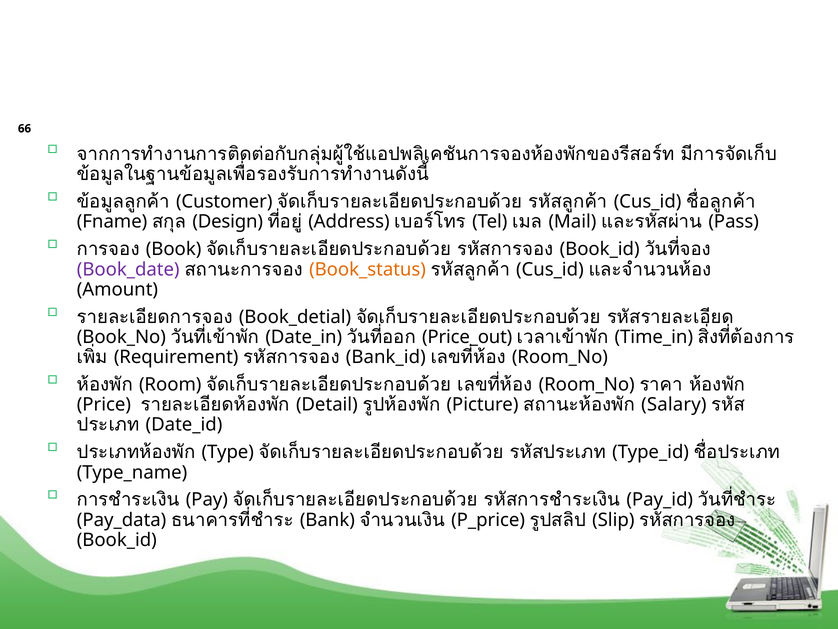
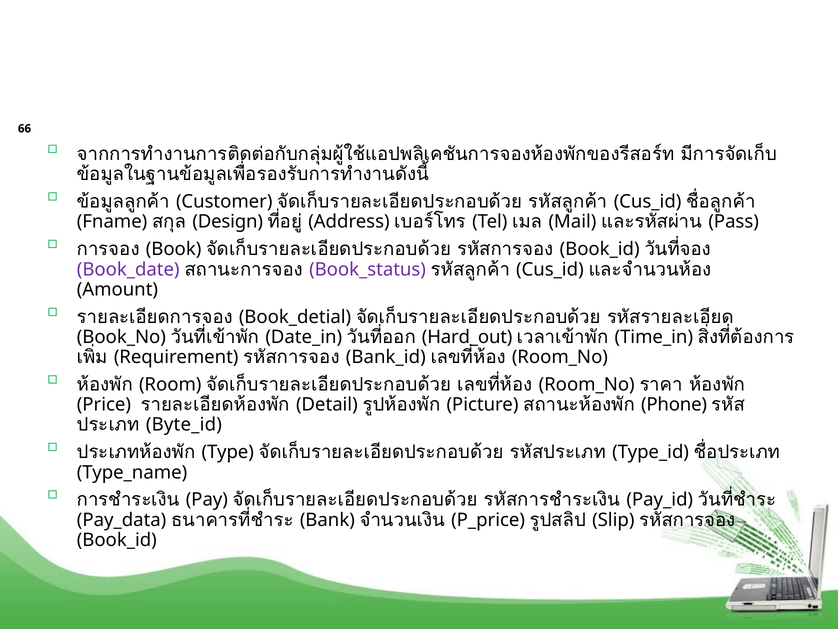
Book_status colour: orange -> purple
Price_out: Price_out -> Hard_out
Salary: Salary -> Phone
Date_id: Date_id -> Byte_id
